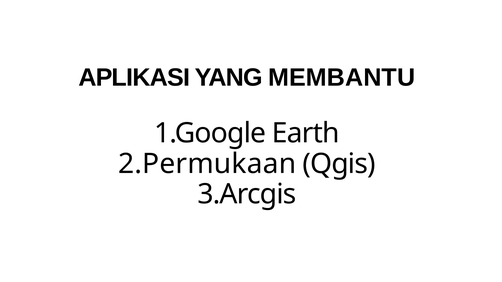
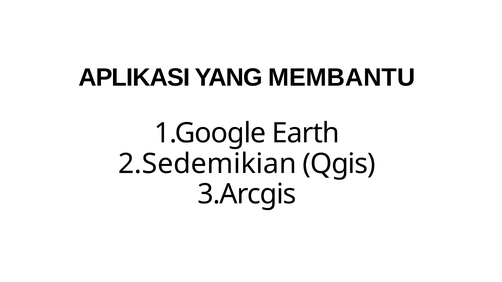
2.Permukaan: 2.Permukaan -> 2.Sedemikian
